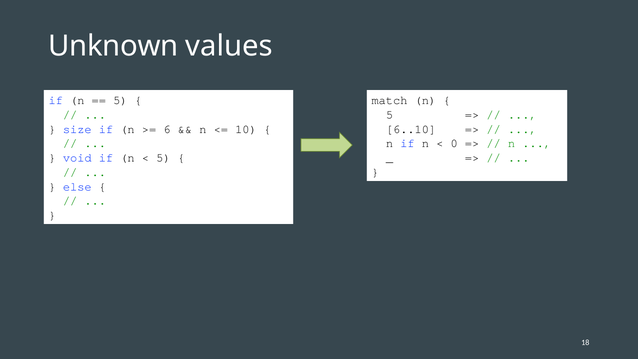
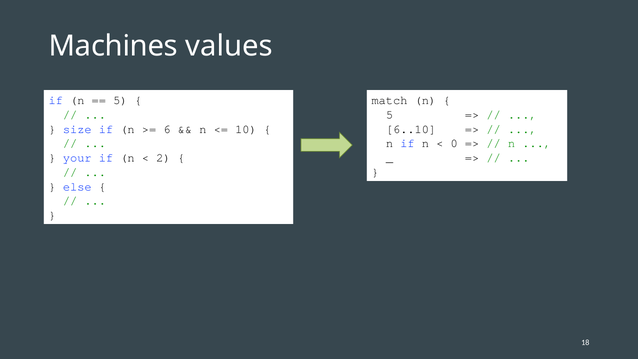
Unknown: Unknown -> Machines
void: void -> your
5 at (163, 158): 5 -> 2
